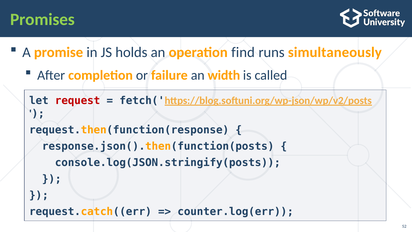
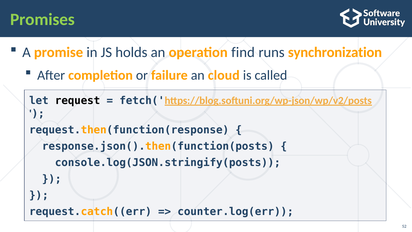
simultaneously: simultaneously -> synchronization
width: width -> cloud
request colour: red -> black
